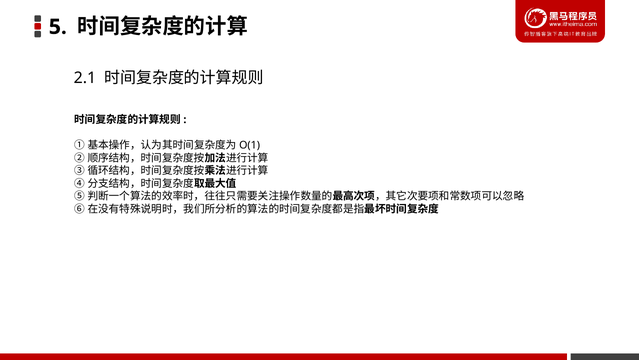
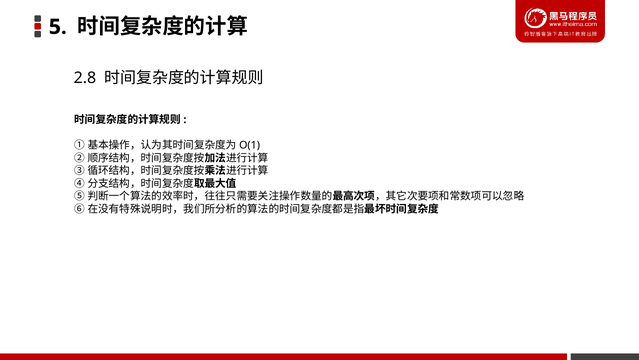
2.1: 2.1 -> 2.8
